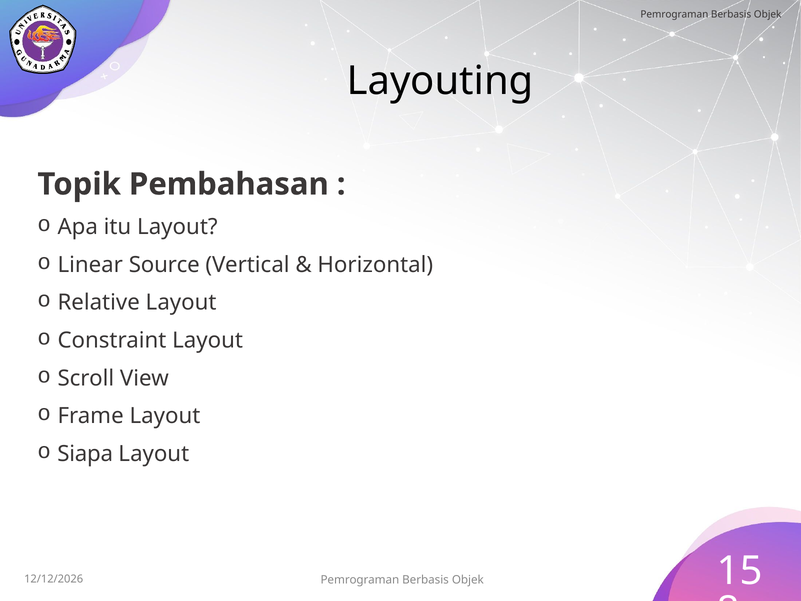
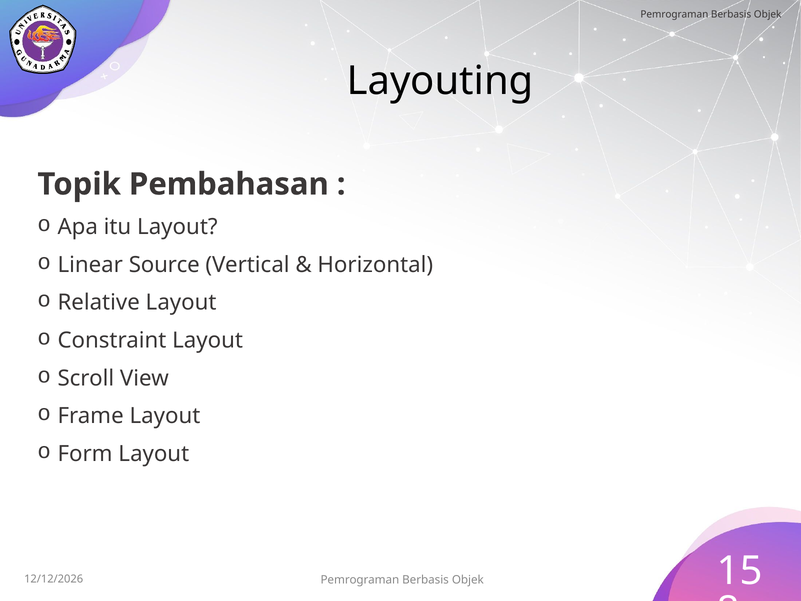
Siapa: Siapa -> Form
